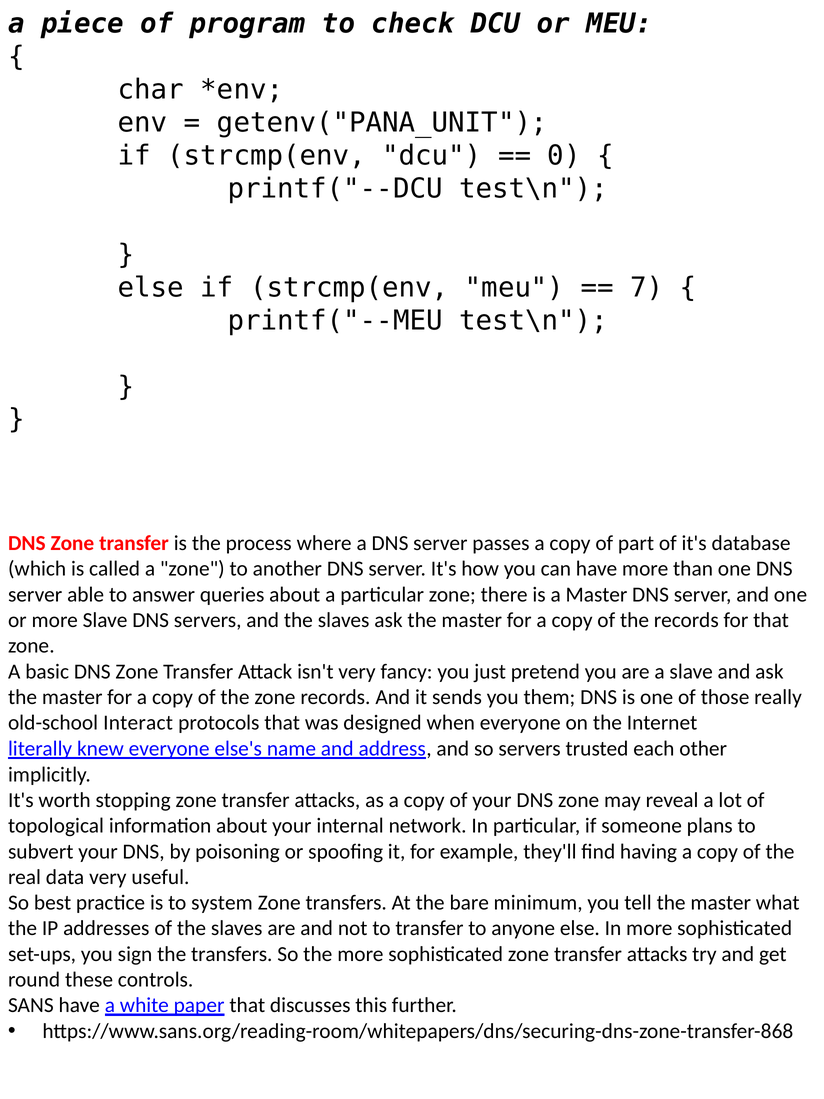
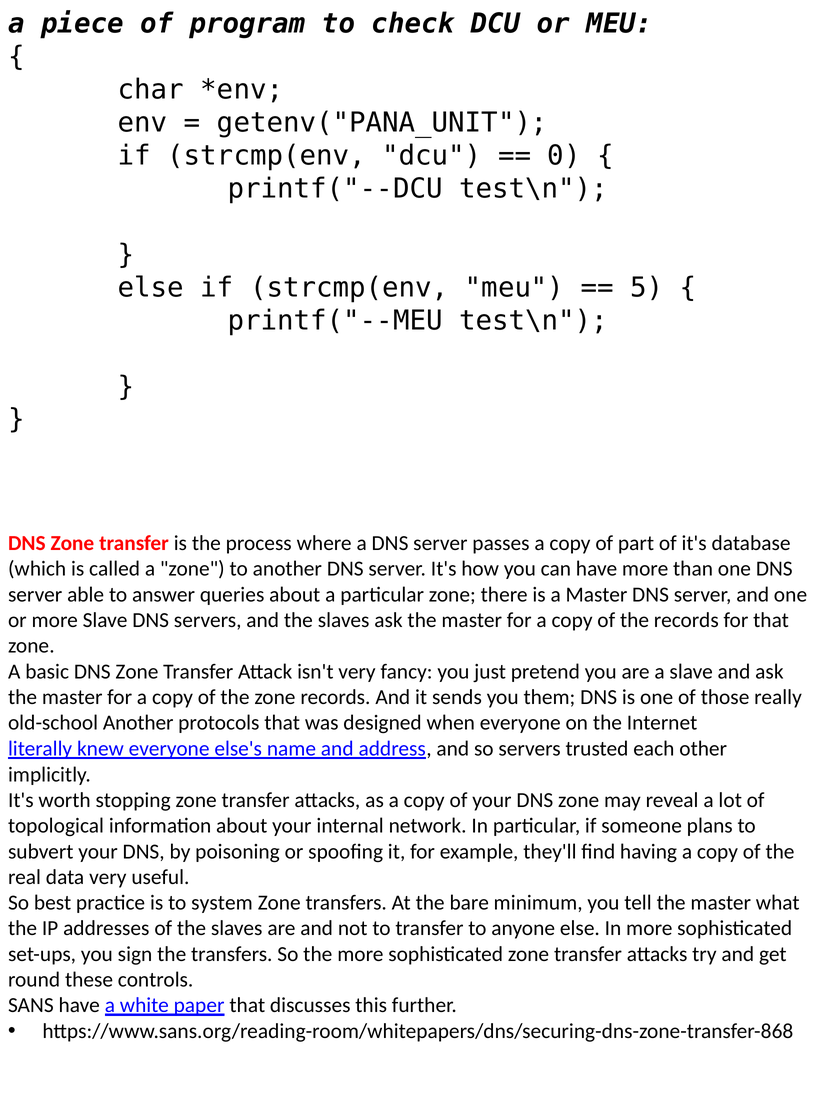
7: 7 -> 5
old-school Interact: Interact -> Another
